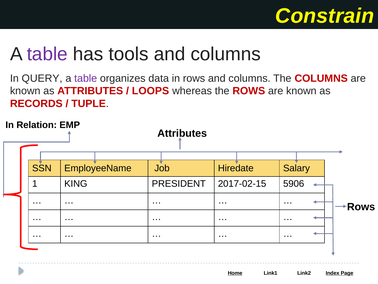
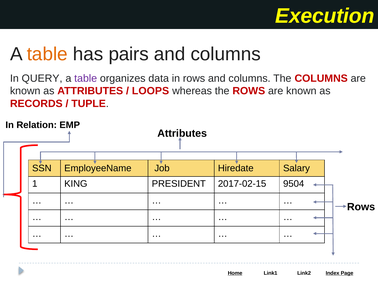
Constrain: Constrain -> Execution
table at (47, 54) colour: purple -> orange
tools: tools -> pairs
5906: 5906 -> 9504
